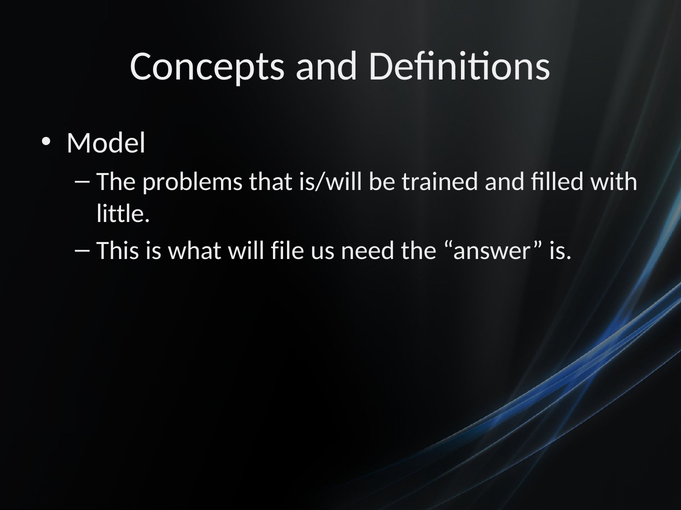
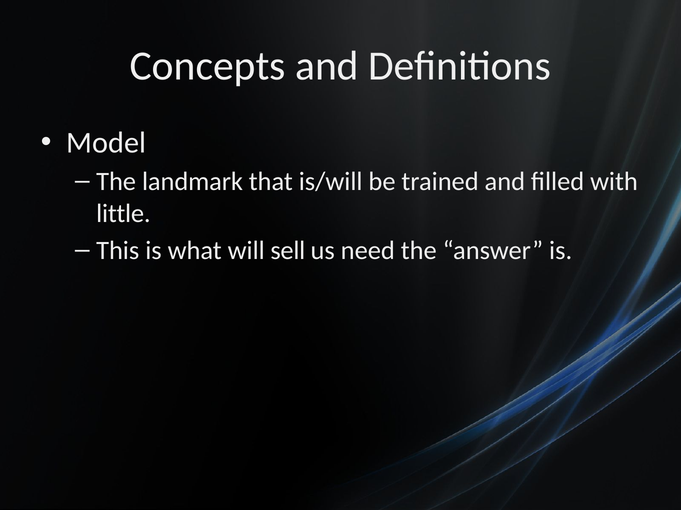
problems: problems -> landmark
file: file -> sell
